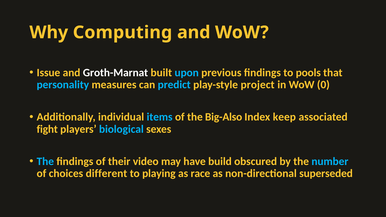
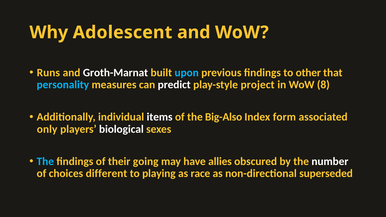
Computing: Computing -> Adolescent
Issue: Issue -> Runs
pools: pools -> other
predict colour: light blue -> white
0: 0 -> 8
items colour: light blue -> white
keep: keep -> form
fight: fight -> only
biological colour: light blue -> white
video: video -> going
build: build -> allies
number colour: light blue -> white
